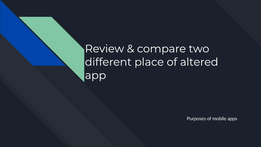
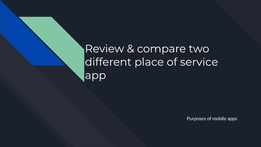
altered: altered -> service
